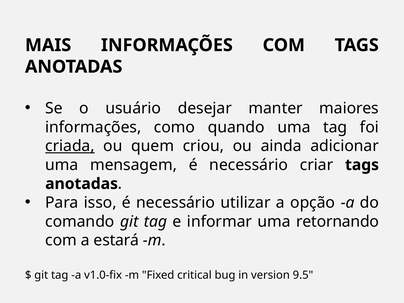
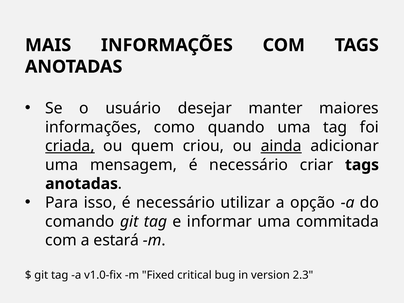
ainda underline: none -> present
retornando: retornando -> commitada
9.5: 9.5 -> 2.3
